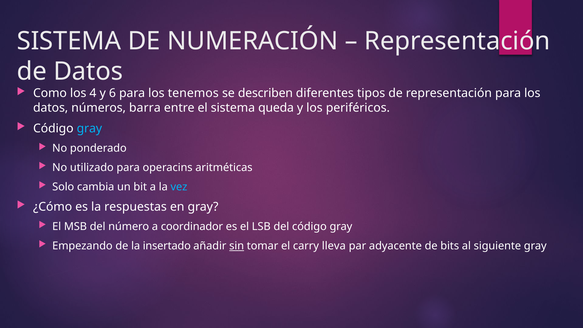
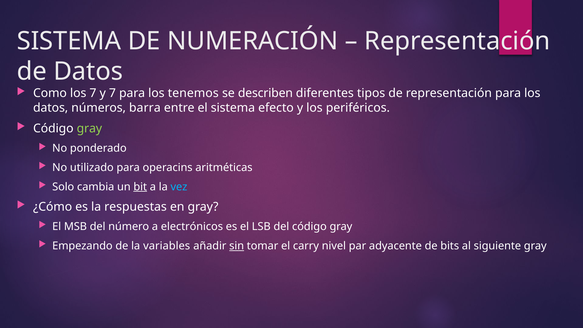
los 4: 4 -> 7
y 6: 6 -> 7
queda: queda -> efecto
gray at (89, 129) colour: light blue -> light green
bit underline: none -> present
coordinador: coordinador -> electrónicos
insertado: insertado -> variables
lleva: lleva -> nivel
